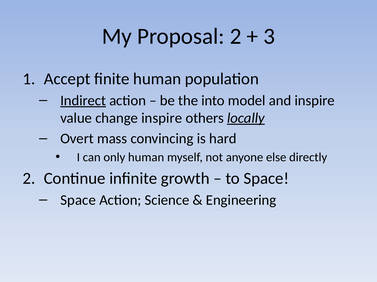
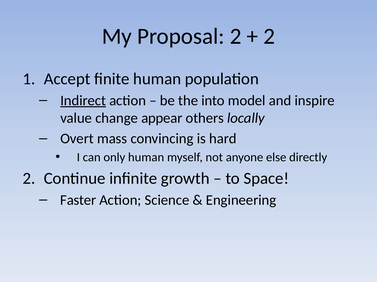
3 at (269, 36): 3 -> 2
change inspire: inspire -> appear
locally underline: present -> none
Space at (78, 200): Space -> Faster
